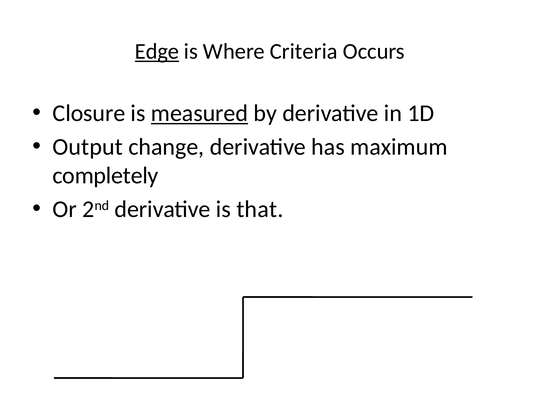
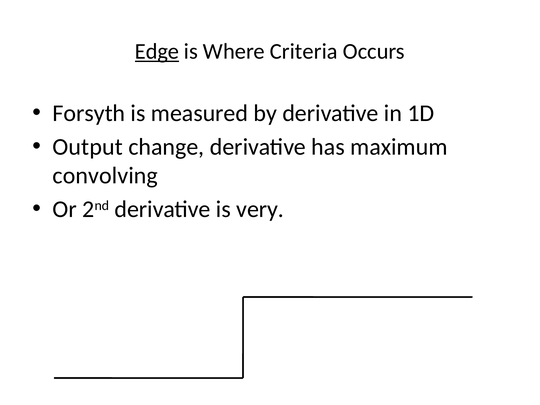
Closure: Closure -> Forsyth
measured underline: present -> none
completely: completely -> convolving
that: that -> very
